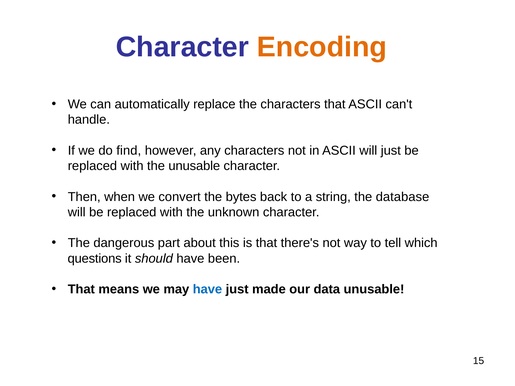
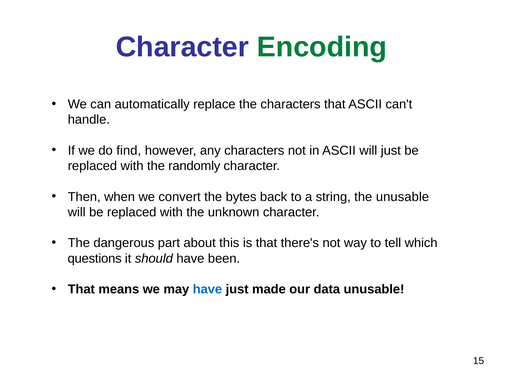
Encoding colour: orange -> green
the unusable: unusable -> randomly
the database: database -> unusable
